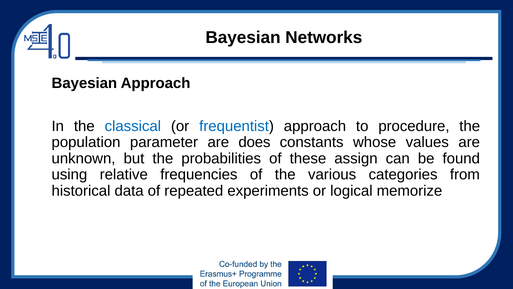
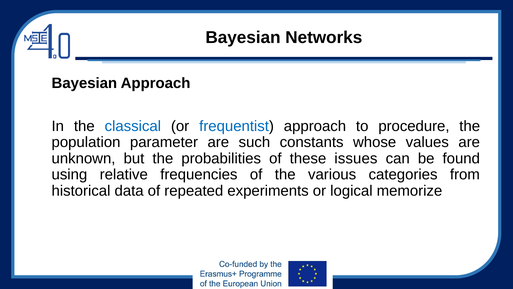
does: does -> such
assign: assign -> issues
